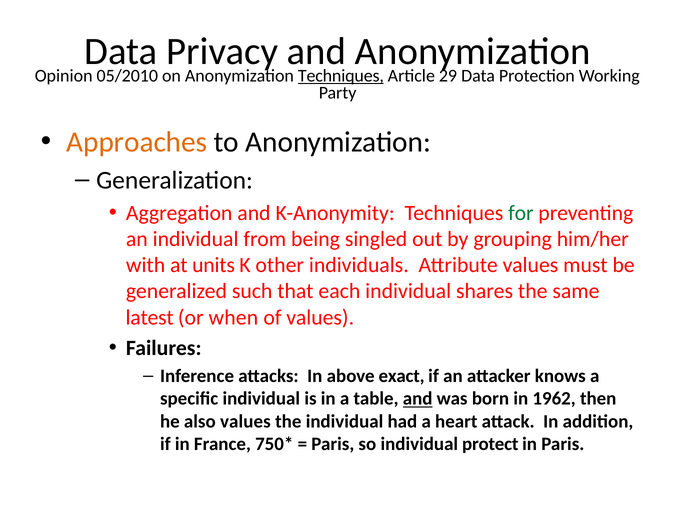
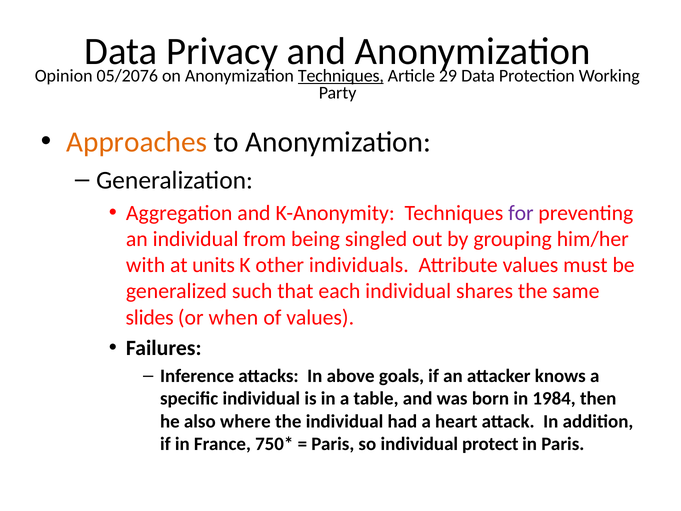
05/2010: 05/2010 -> 05/2076
for colour: green -> purple
latest: latest -> slides
exact: exact -> goals
and at (418, 399) underline: present -> none
1962: 1962 -> 1984
also values: values -> where
